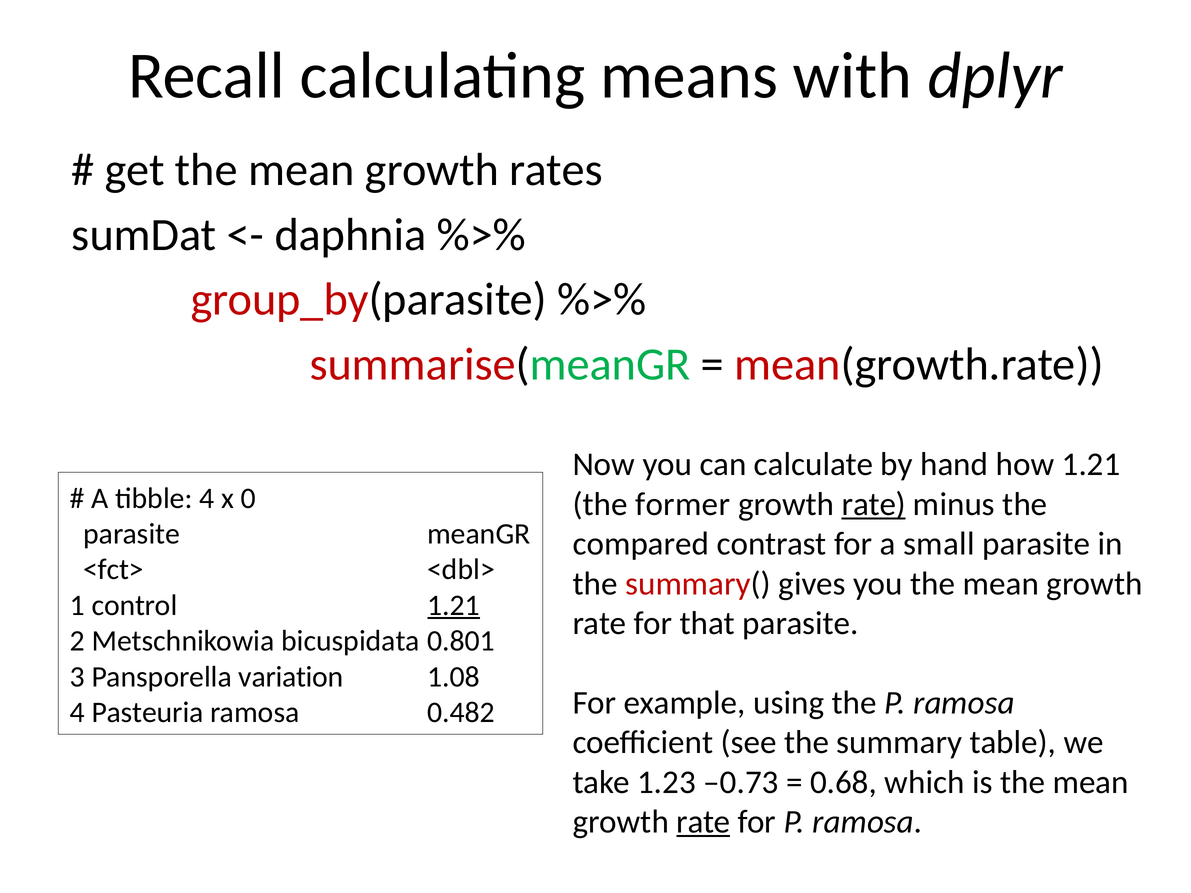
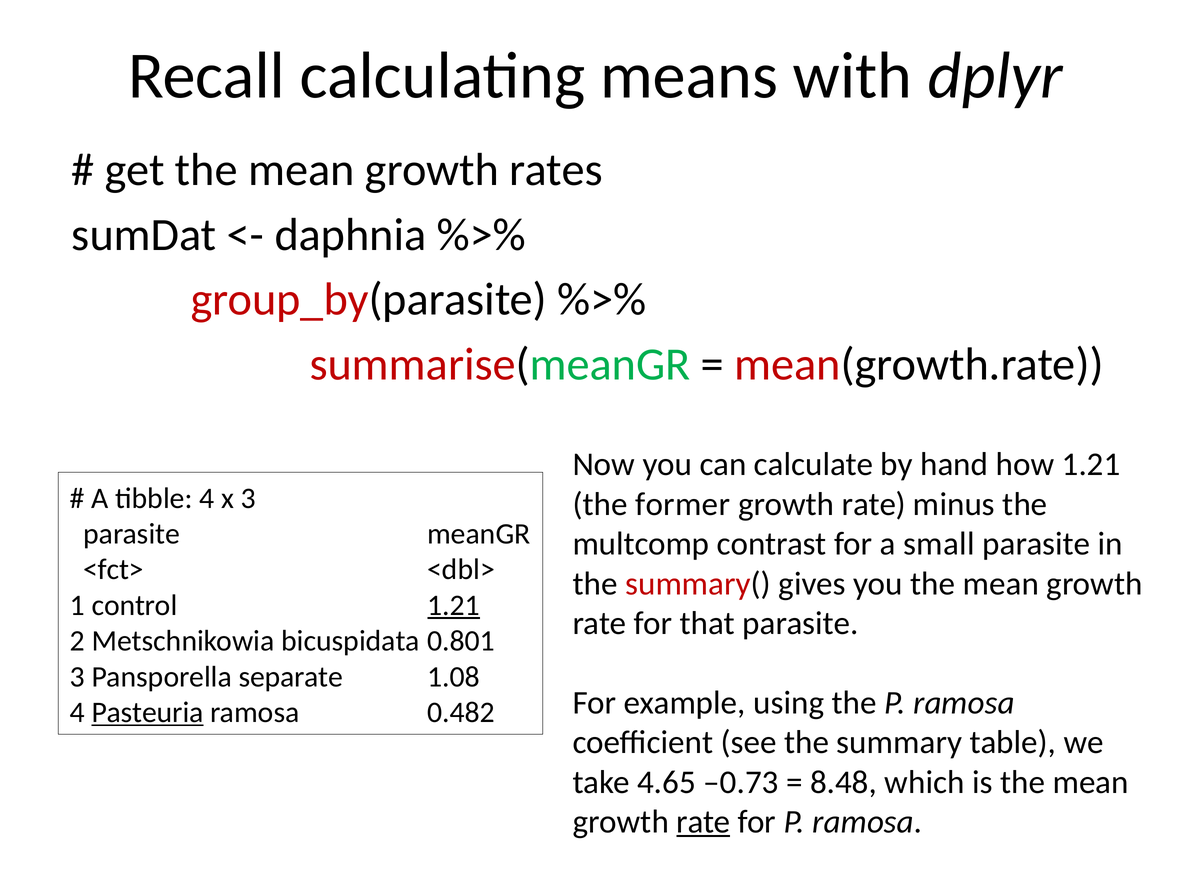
x 0: 0 -> 3
rate at (874, 504) underline: present -> none
compared: compared -> multcomp
variation: variation -> separate
Pasteuria underline: none -> present
1.23: 1.23 -> 4.65
0.68: 0.68 -> 8.48
